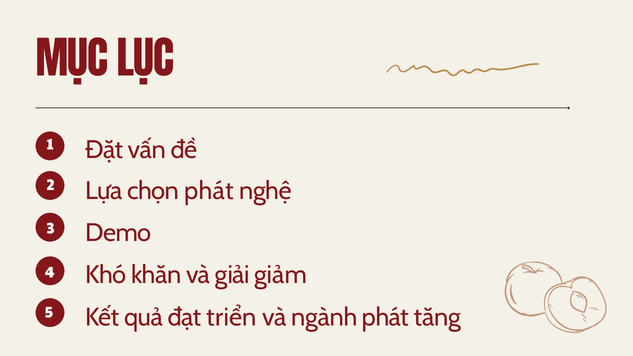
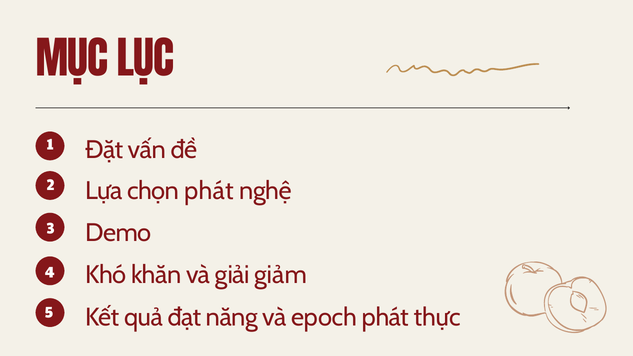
triển: triển -> năng
ngành: ngành -> epoch
tăng: tăng -> thực
